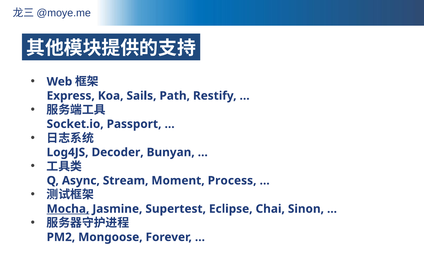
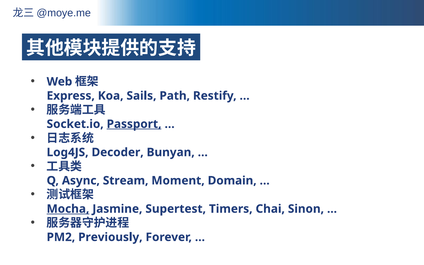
Passport underline: none -> present
Process: Process -> Domain
Eclipse: Eclipse -> Timers
Mongoose: Mongoose -> Previously
